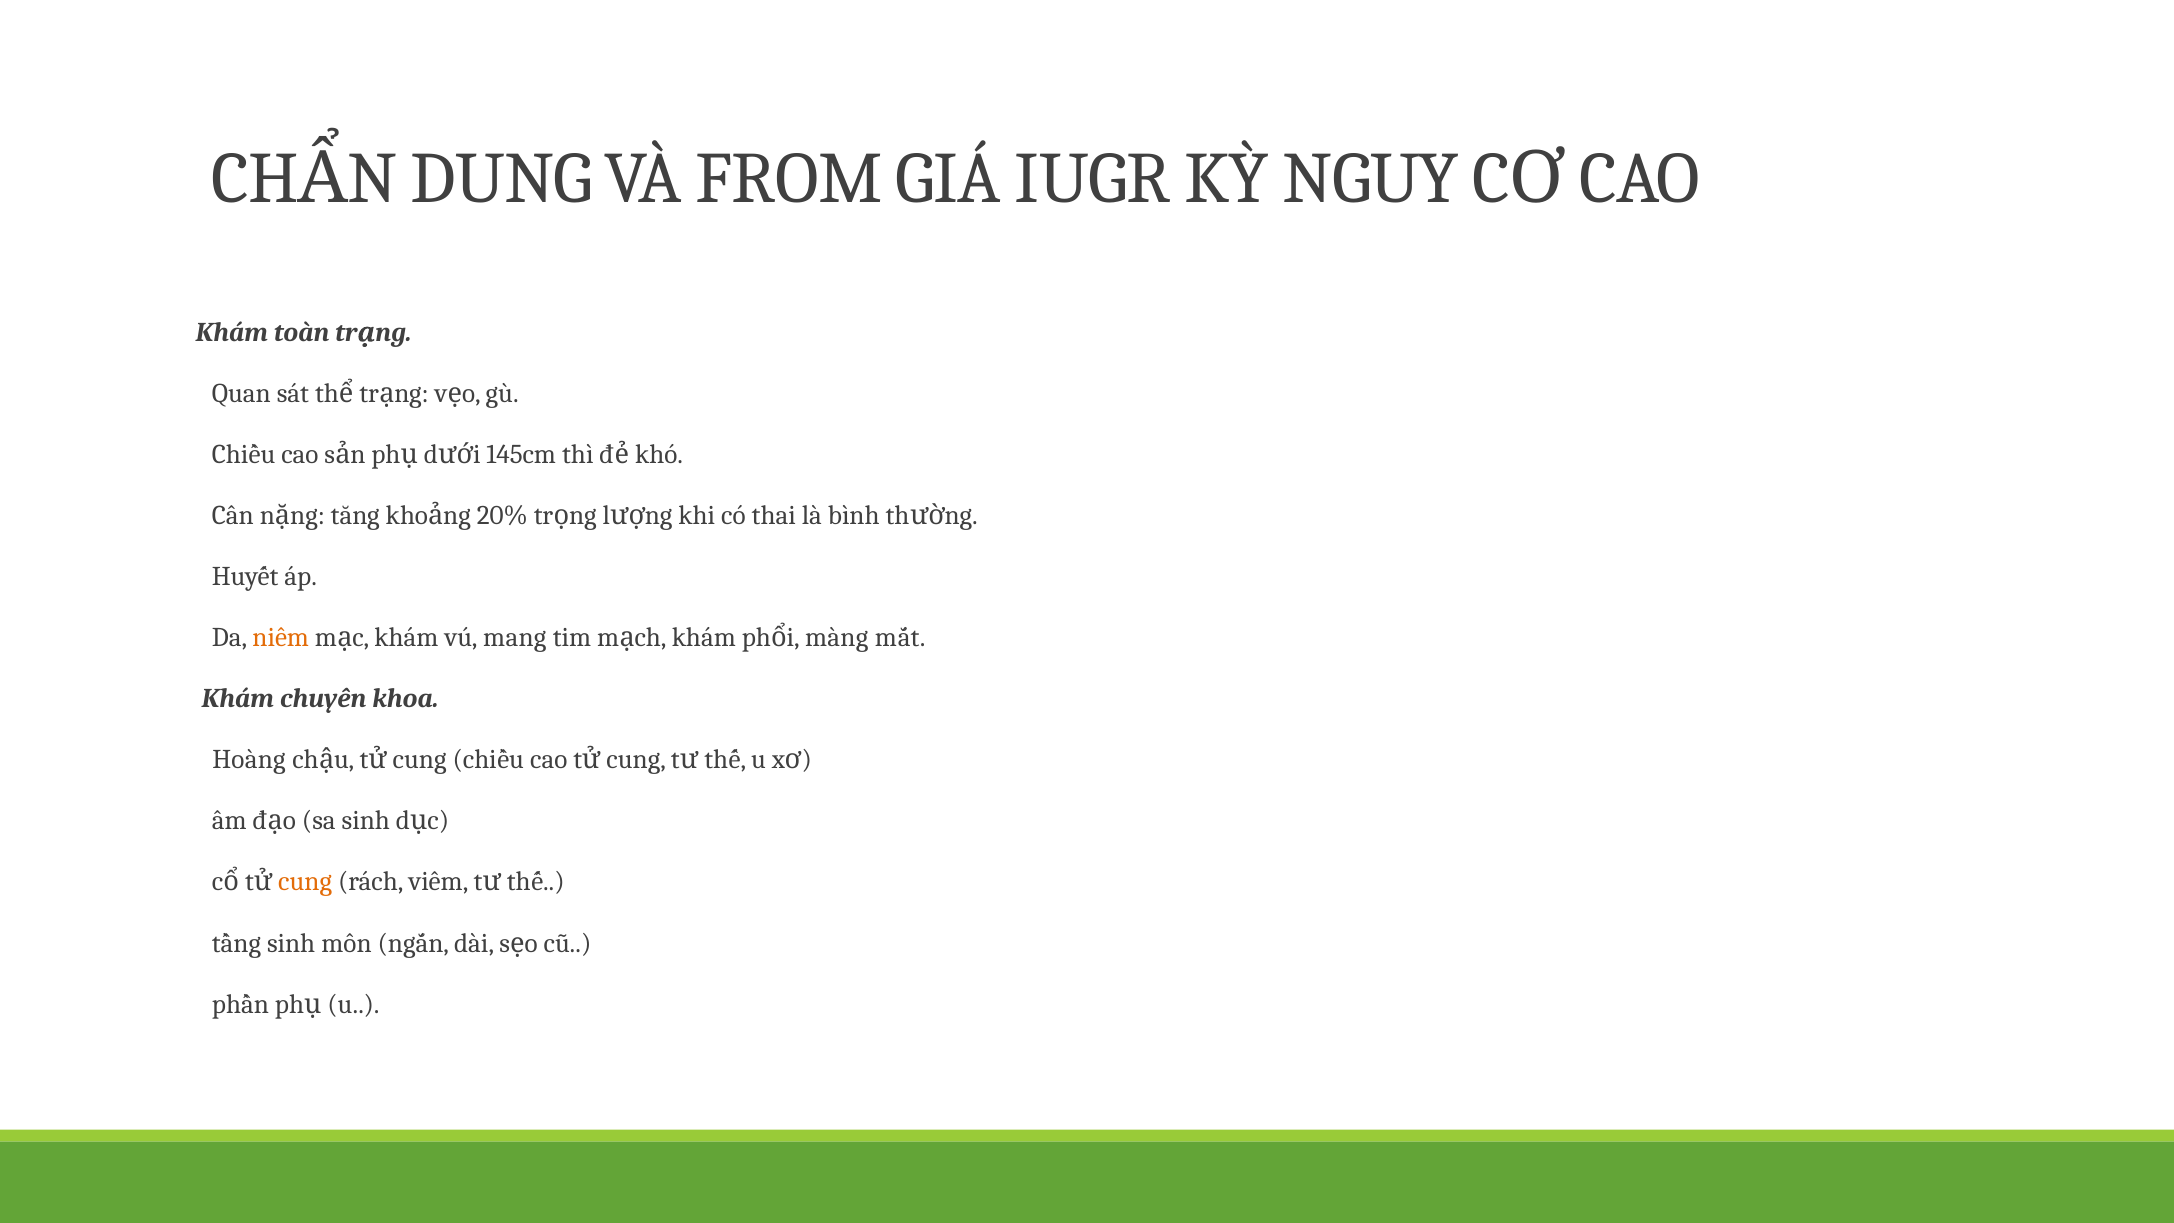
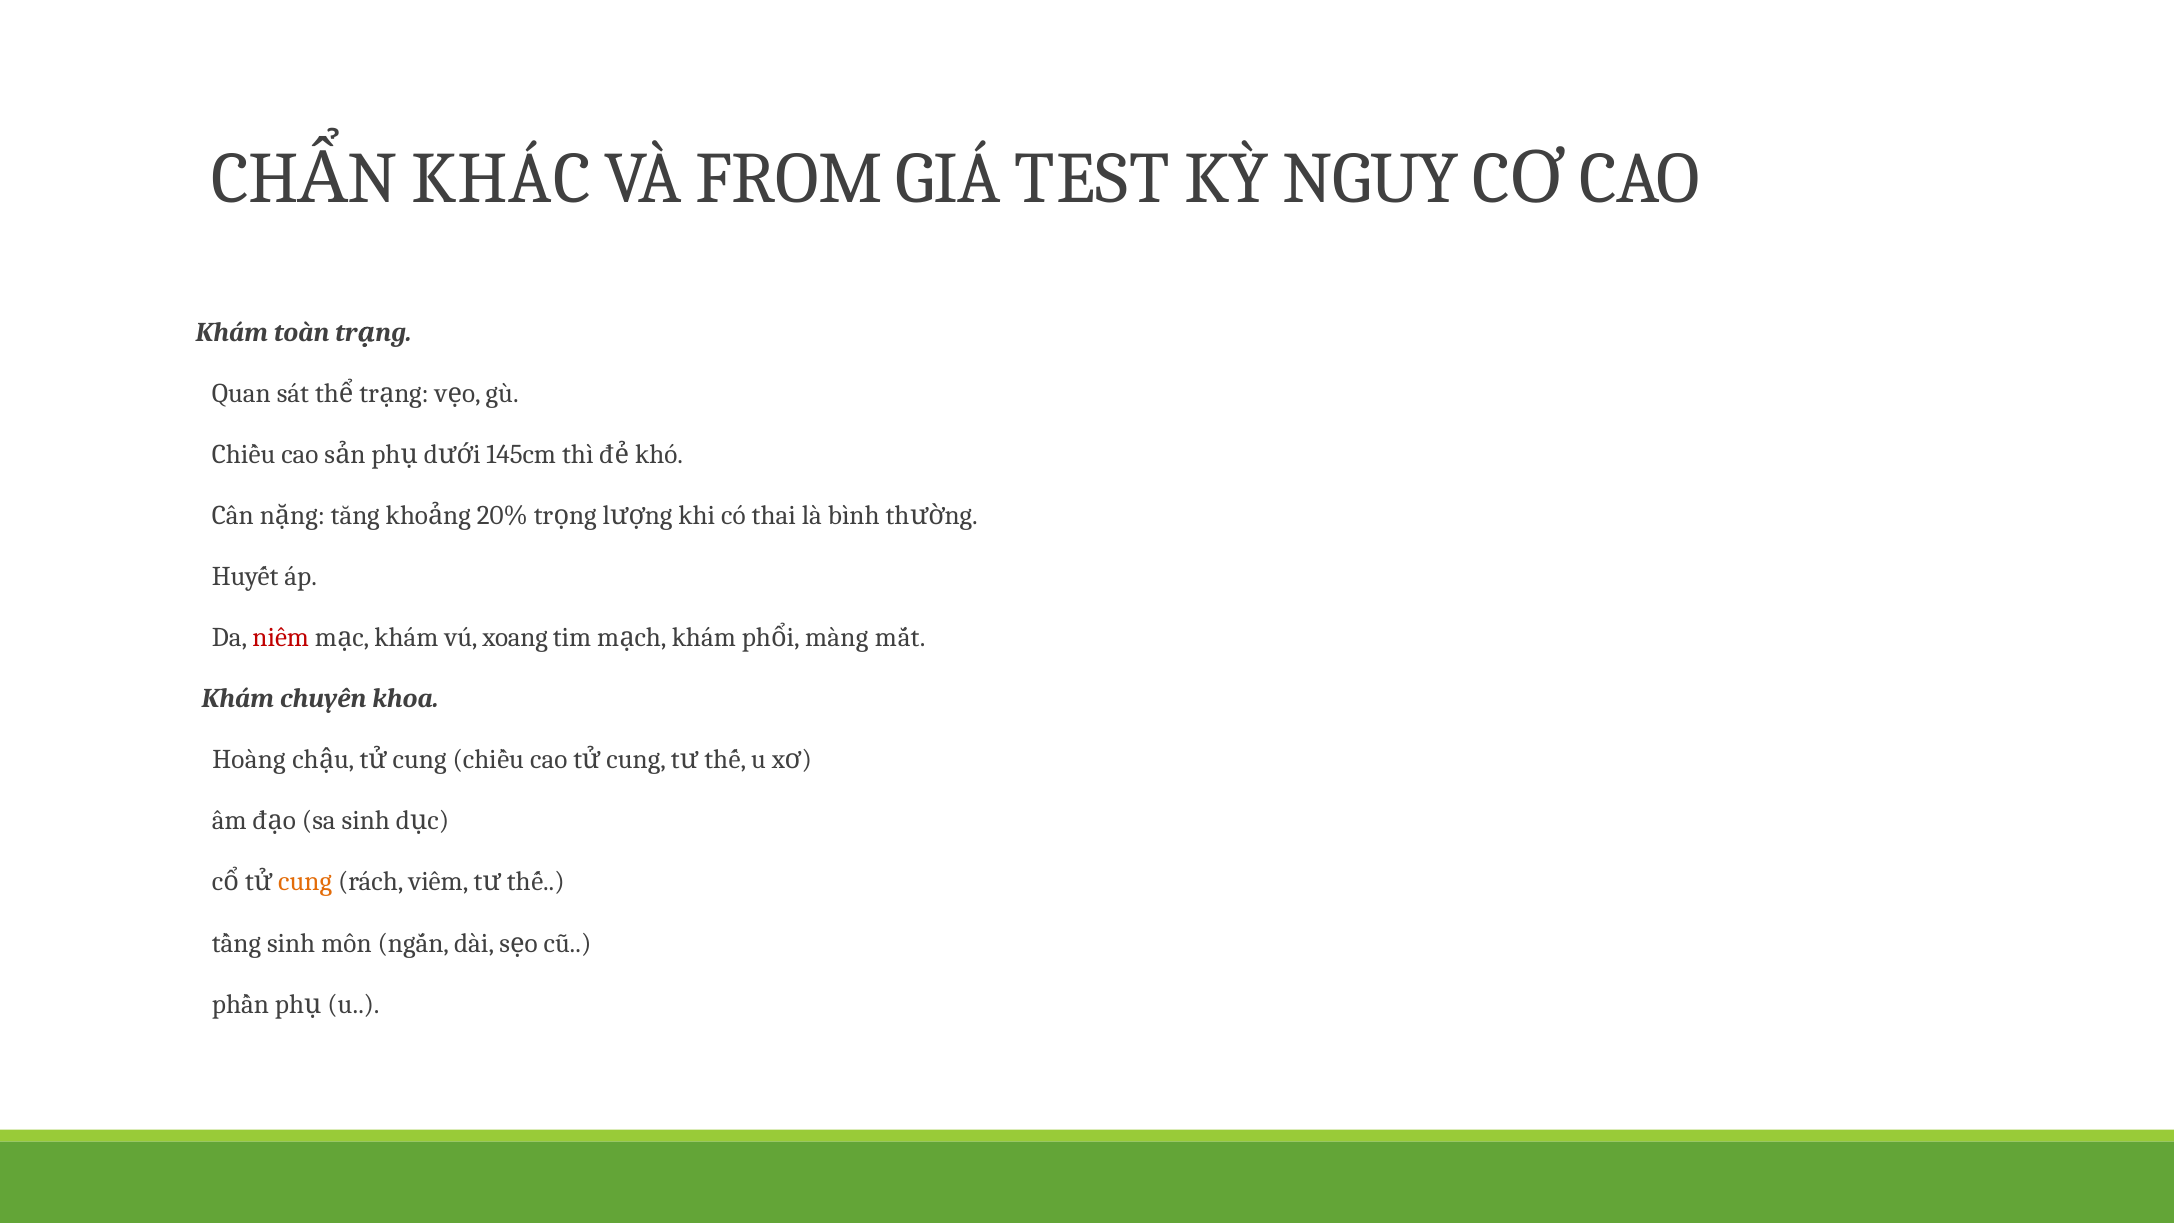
DUNG: DUNG -> KHÁC
IUGR: IUGR -> TEST
niêm colour: orange -> red
mang: mang -> xoang
